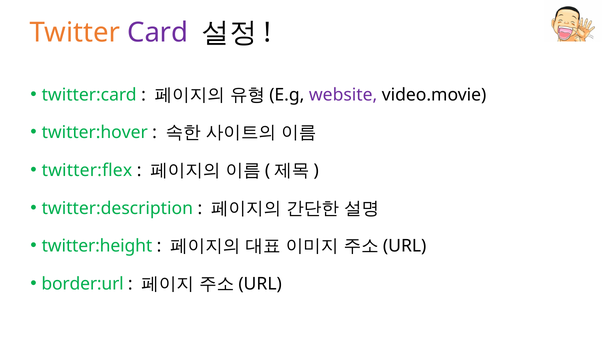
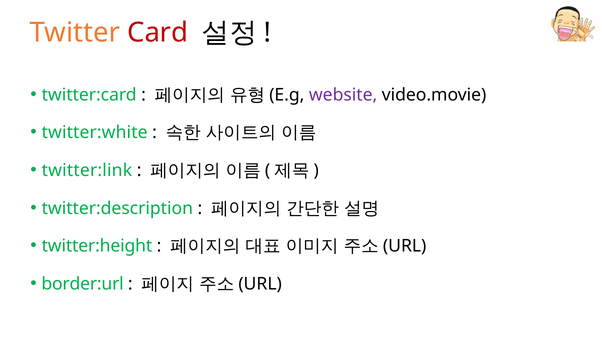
Card colour: purple -> red
twitter:hover: twitter:hover -> twitter:white
twitter:flex: twitter:flex -> twitter:link
